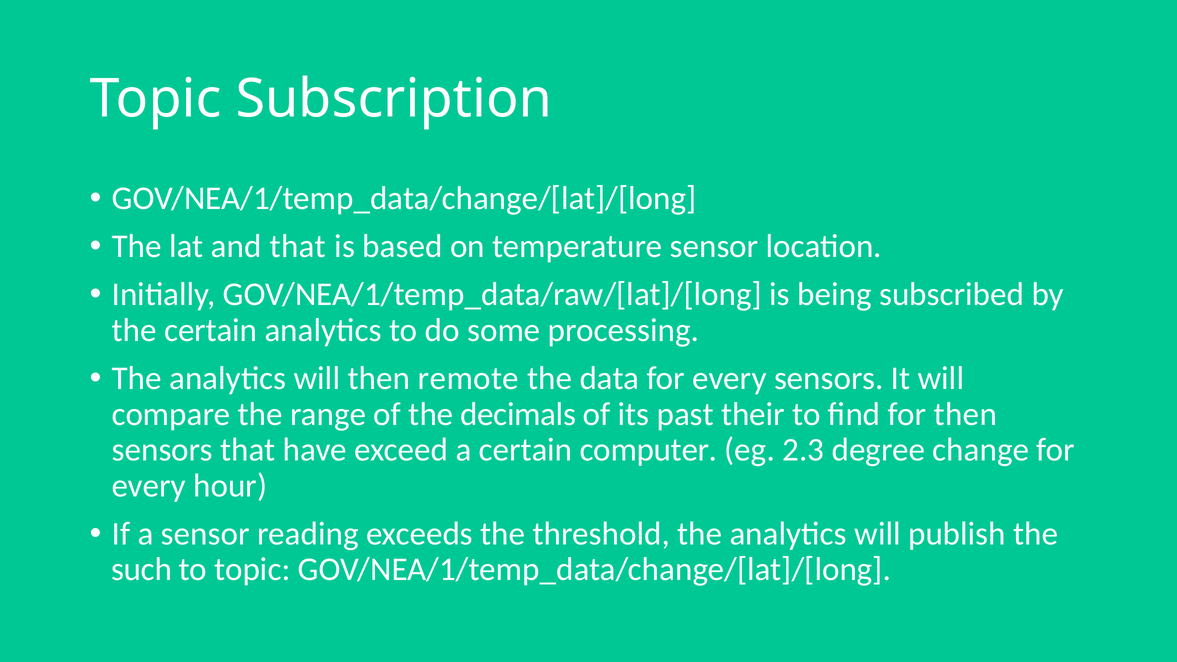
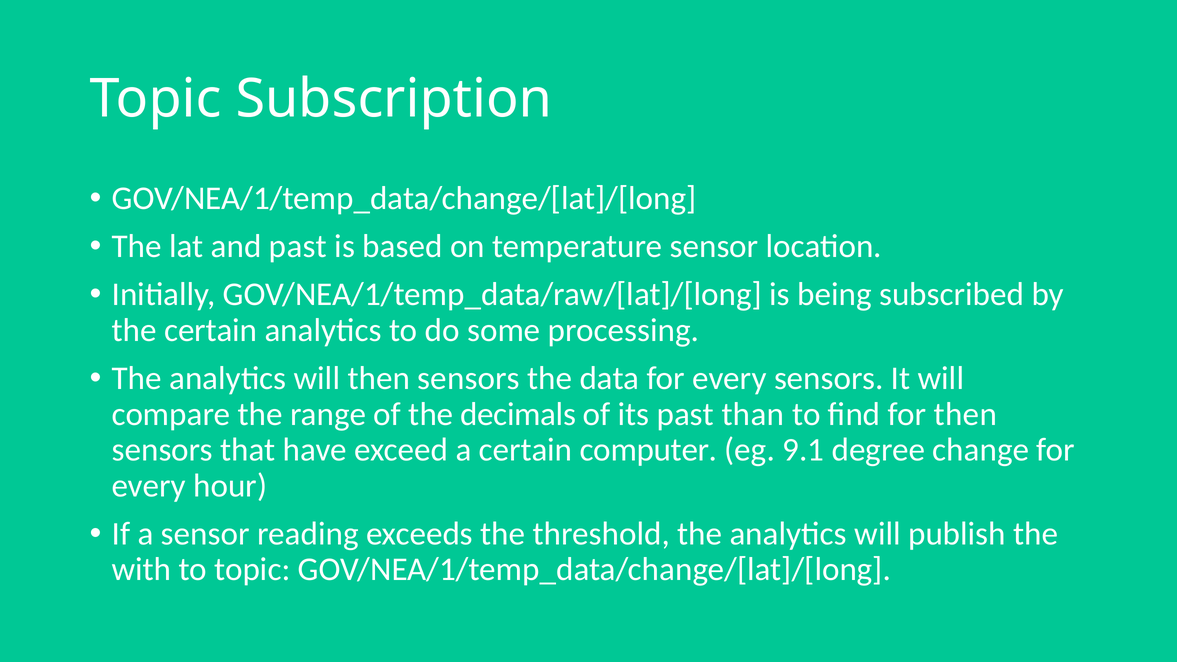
and that: that -> past
will then remote: remote -> sensors
their: their -> than
2.3: 2.3 -> 9.1
such: such -> with
